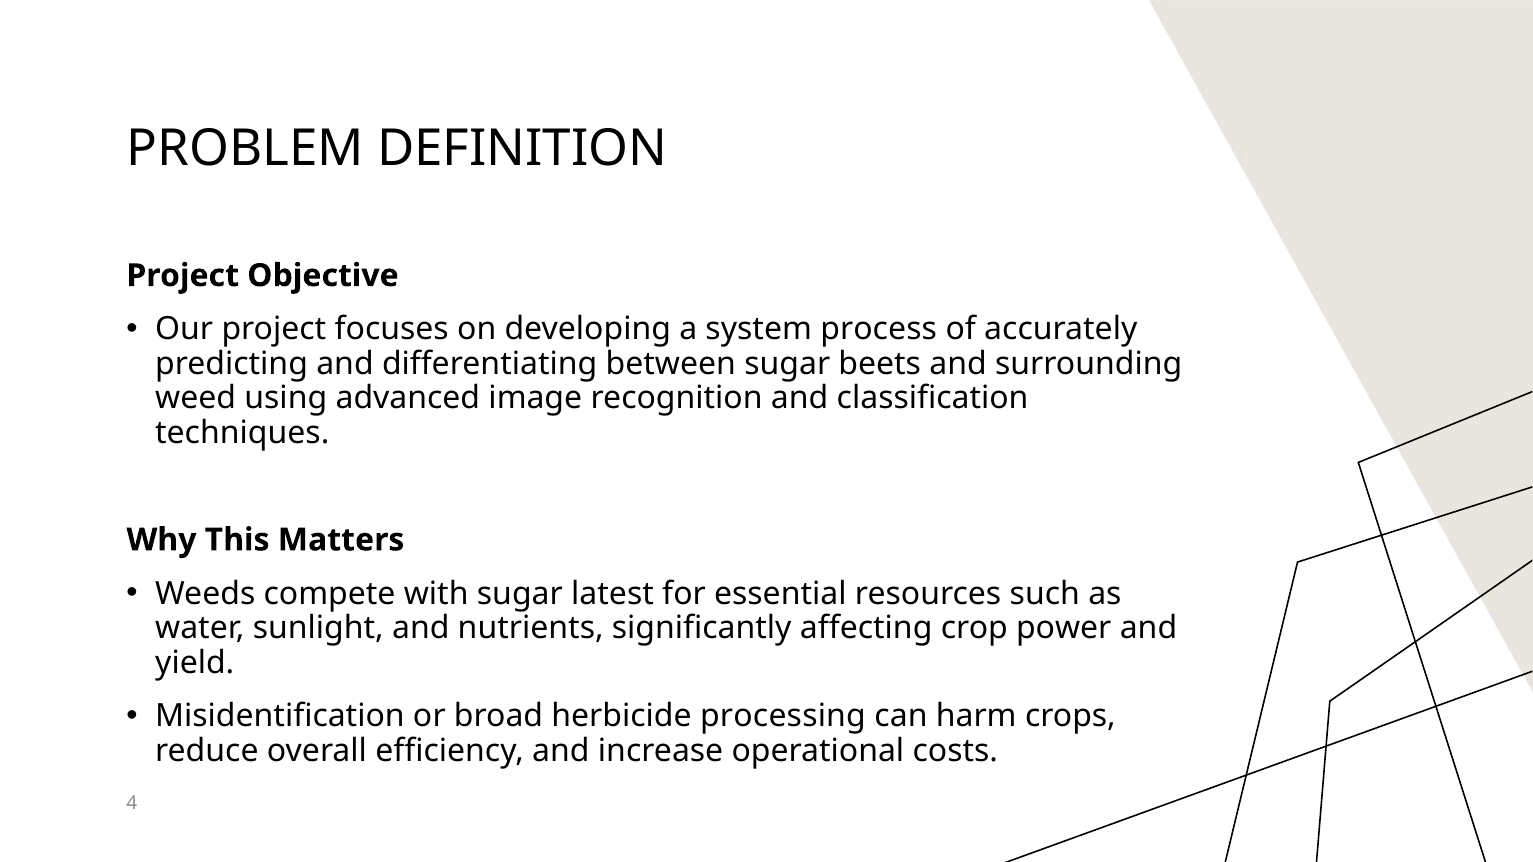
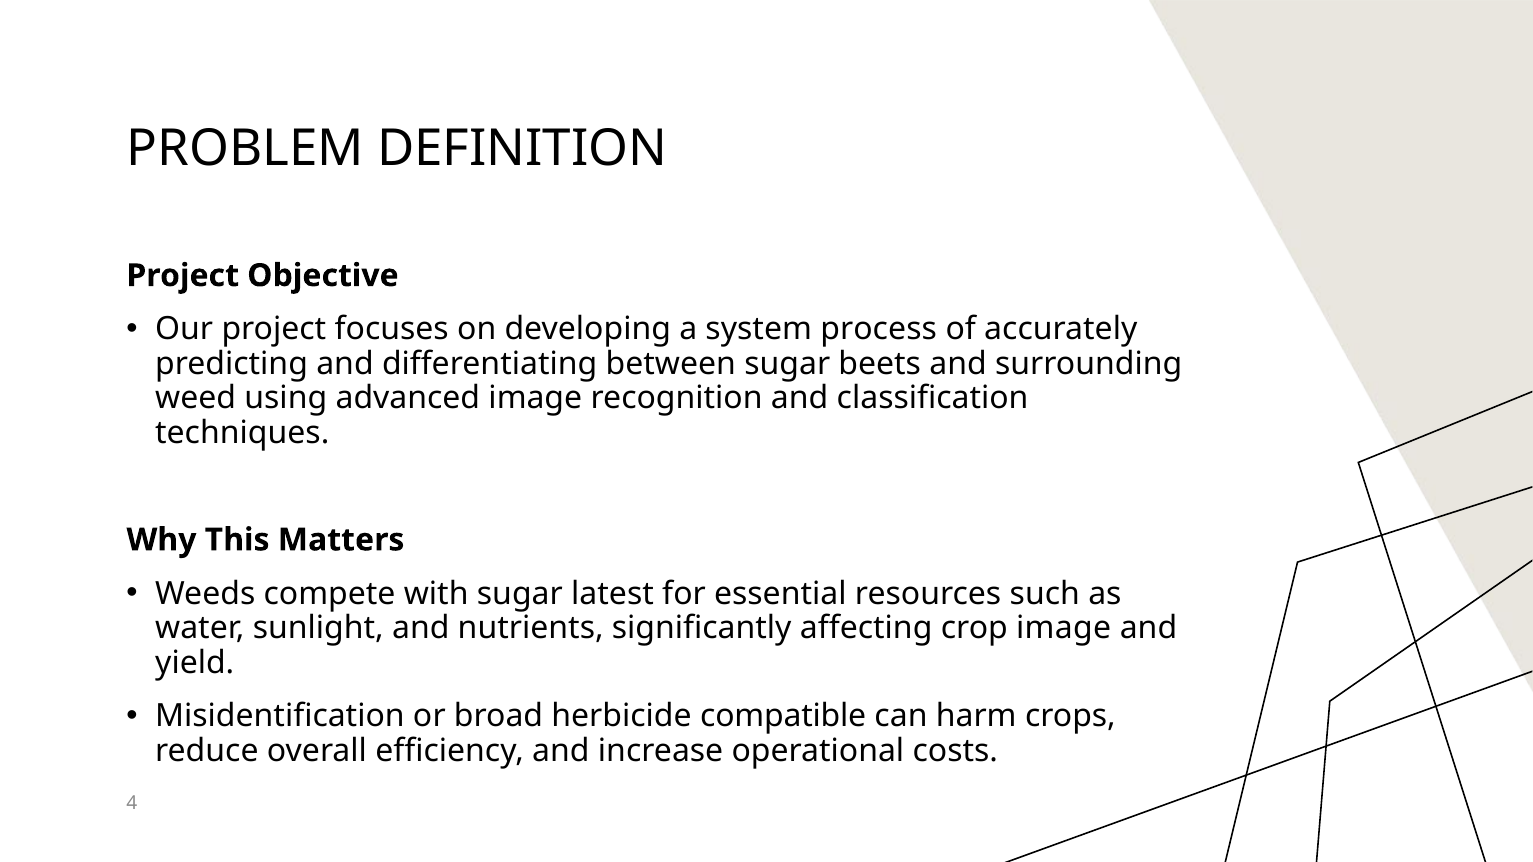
crop power: power -> image
processing: processing -> compatible
